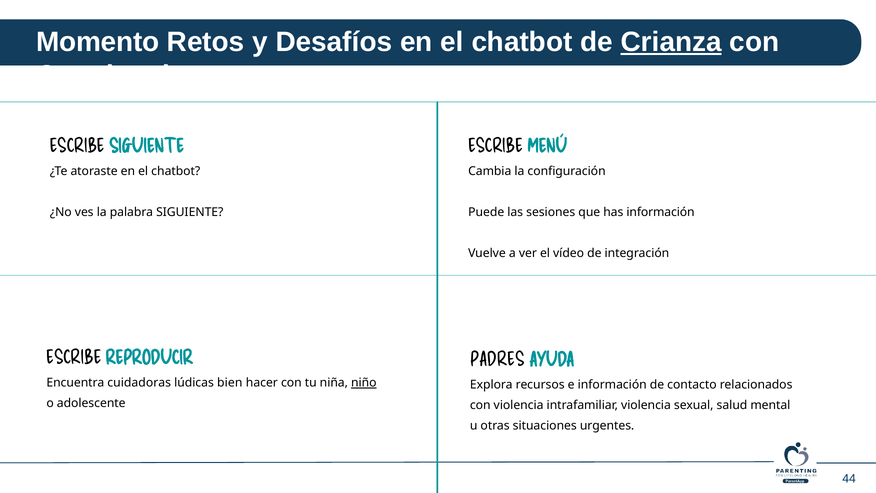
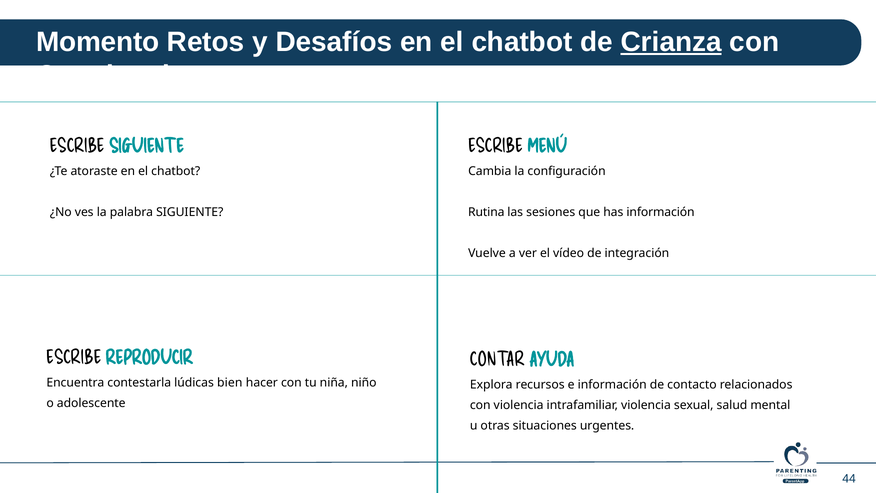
Puede: Puede -> Rutina
PADRES: PADRES -> CONTAR
cuidadoras: cuidadoras -> contestarla
niño underline: present -> none
